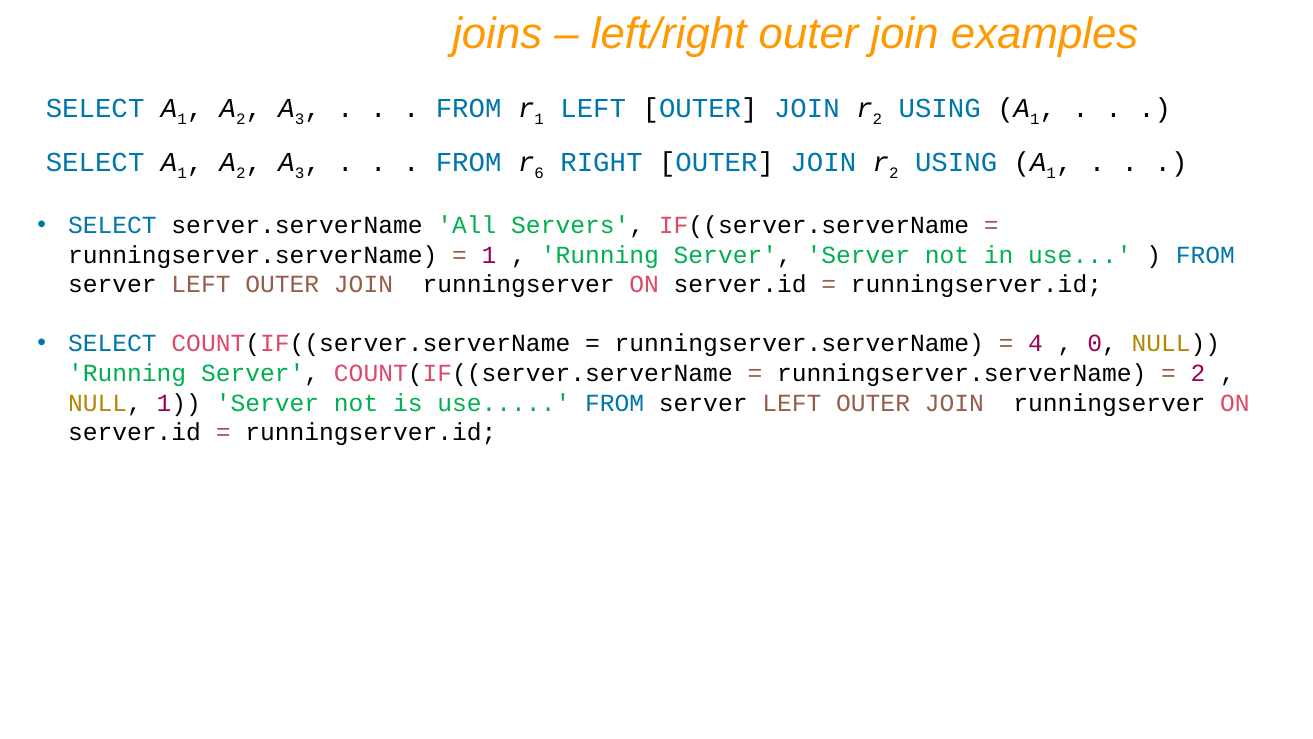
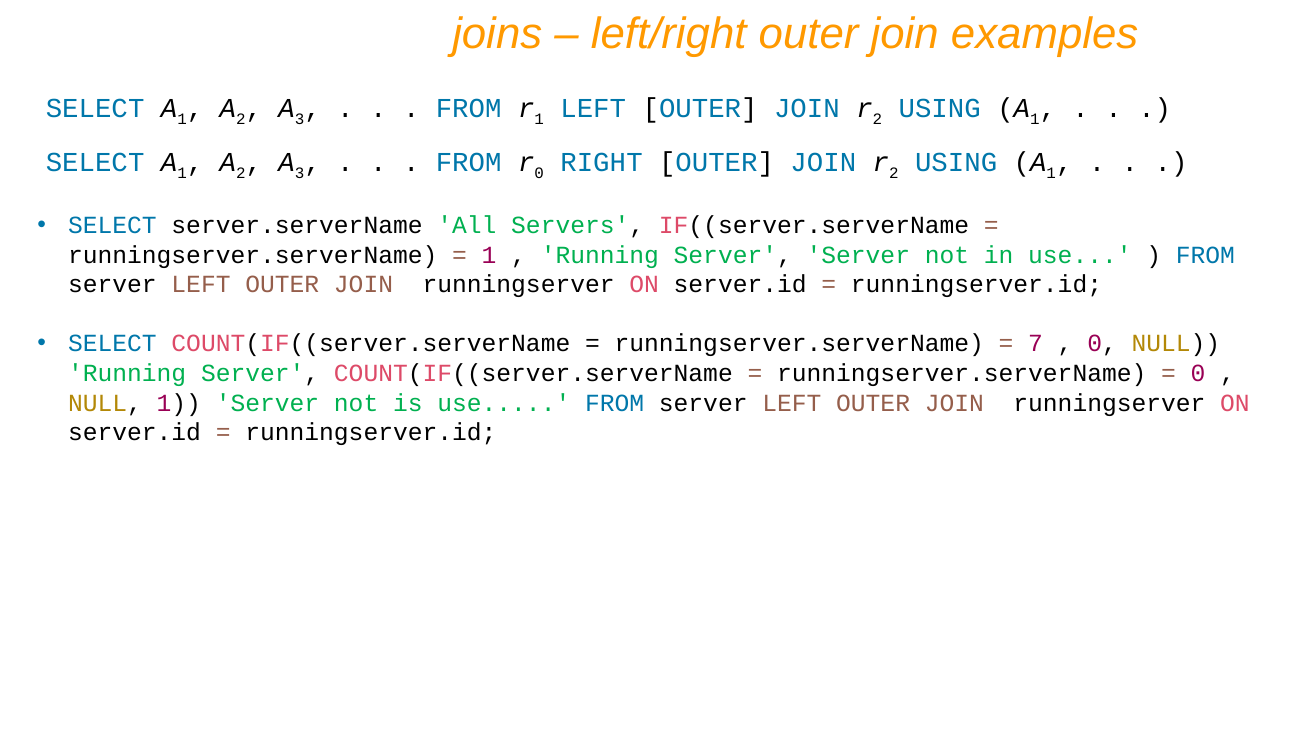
6 at (539, 173): 6 -> 0
4: 4 -> 7
2 at (1198, 373): 2 -> 0
